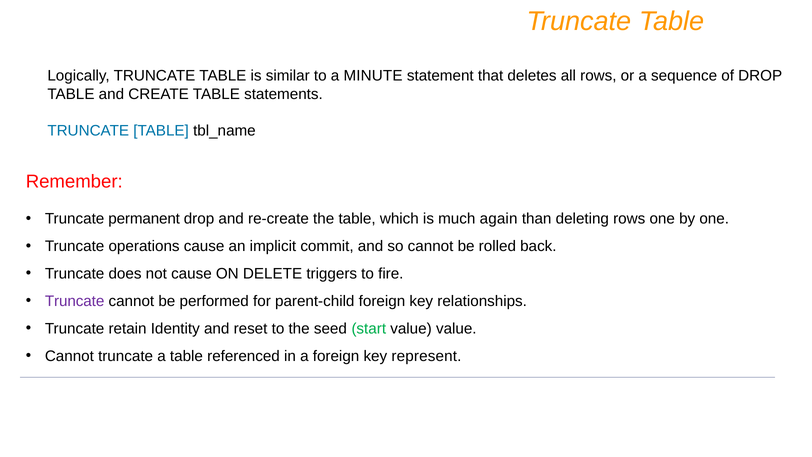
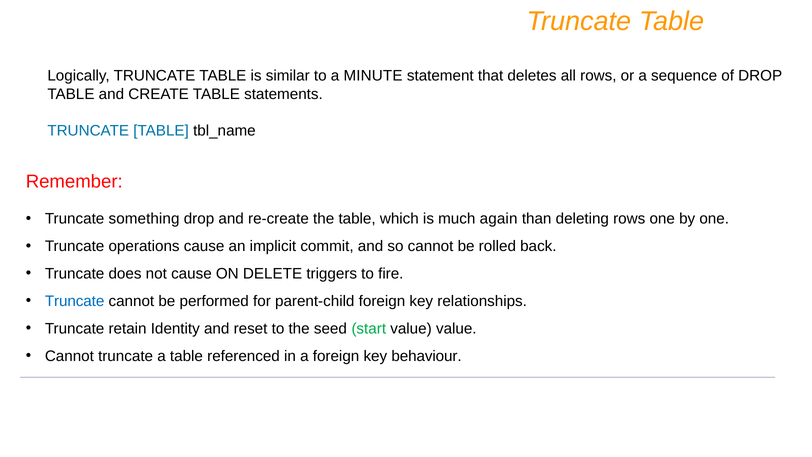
permanent: permanent -> something
Truncate at (75, 301) colour: purple -> blue
represent: represent -> behaviour
